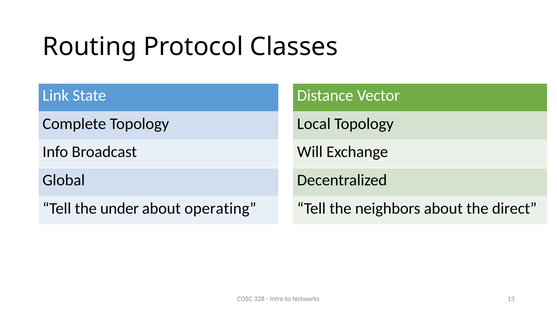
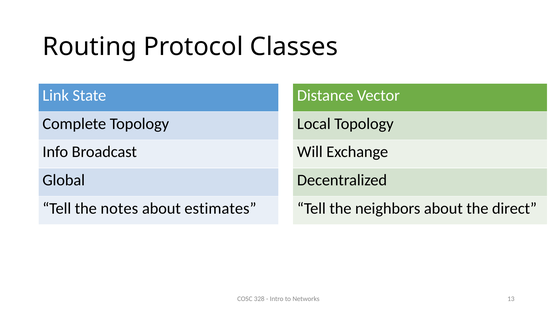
under: under -> notes
operating: operating -> estimates
